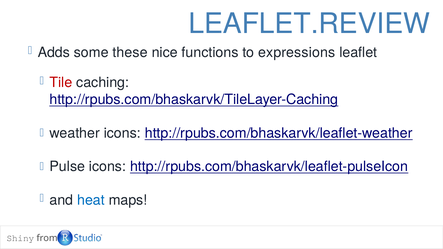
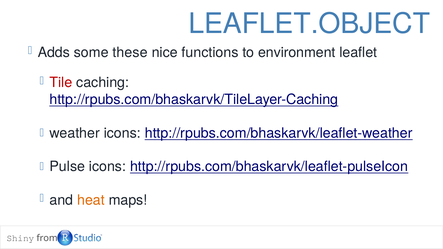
LEAFLET.REVIEW: LEAFLET.REVIEW -> LEAFLET.OBJECT
expressions: expressions -> environment
heat colour: blue -> orange
